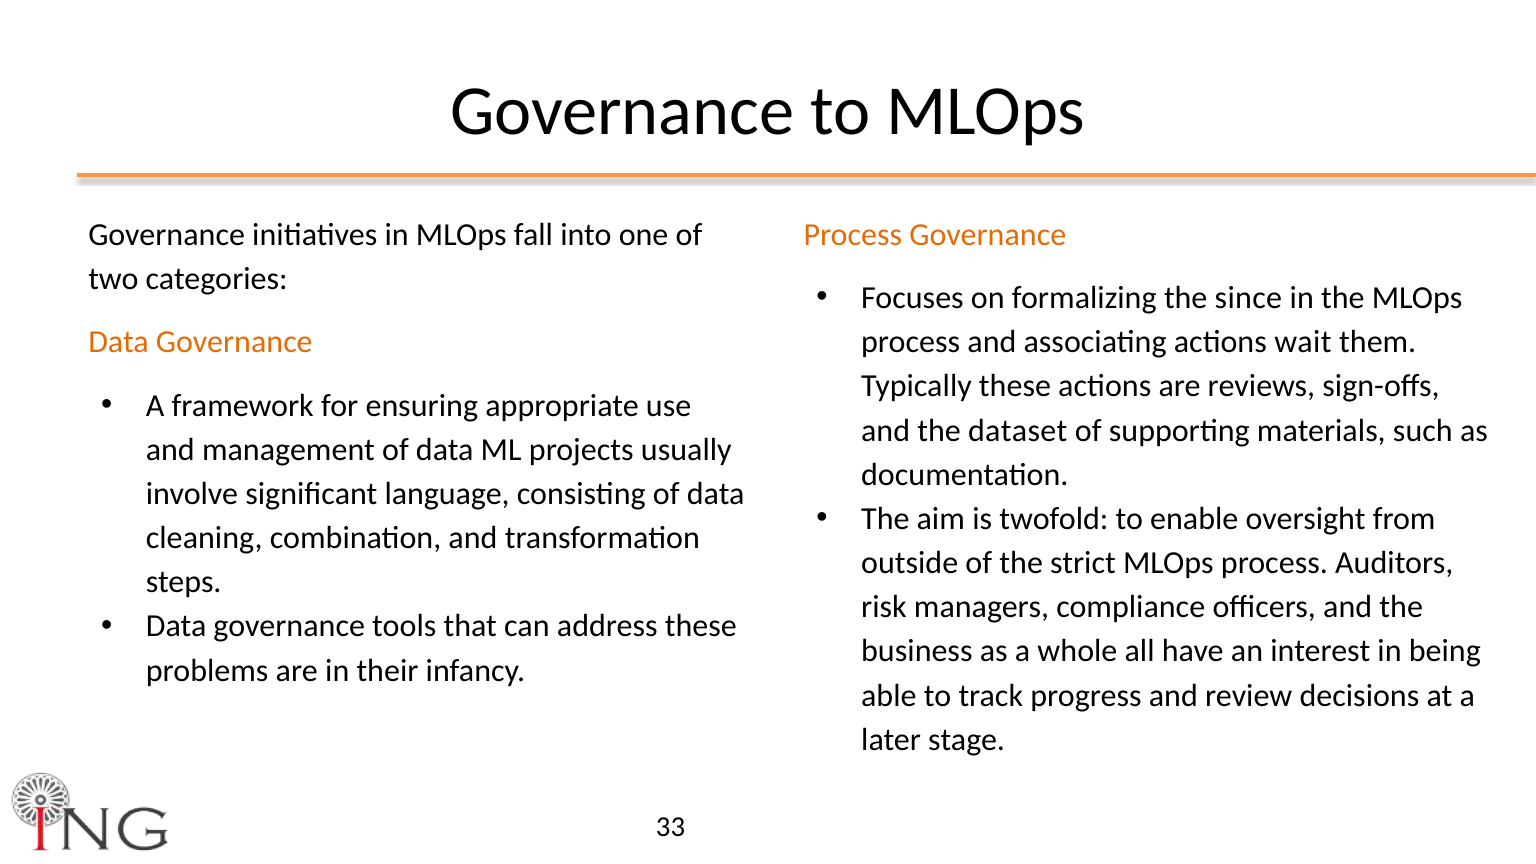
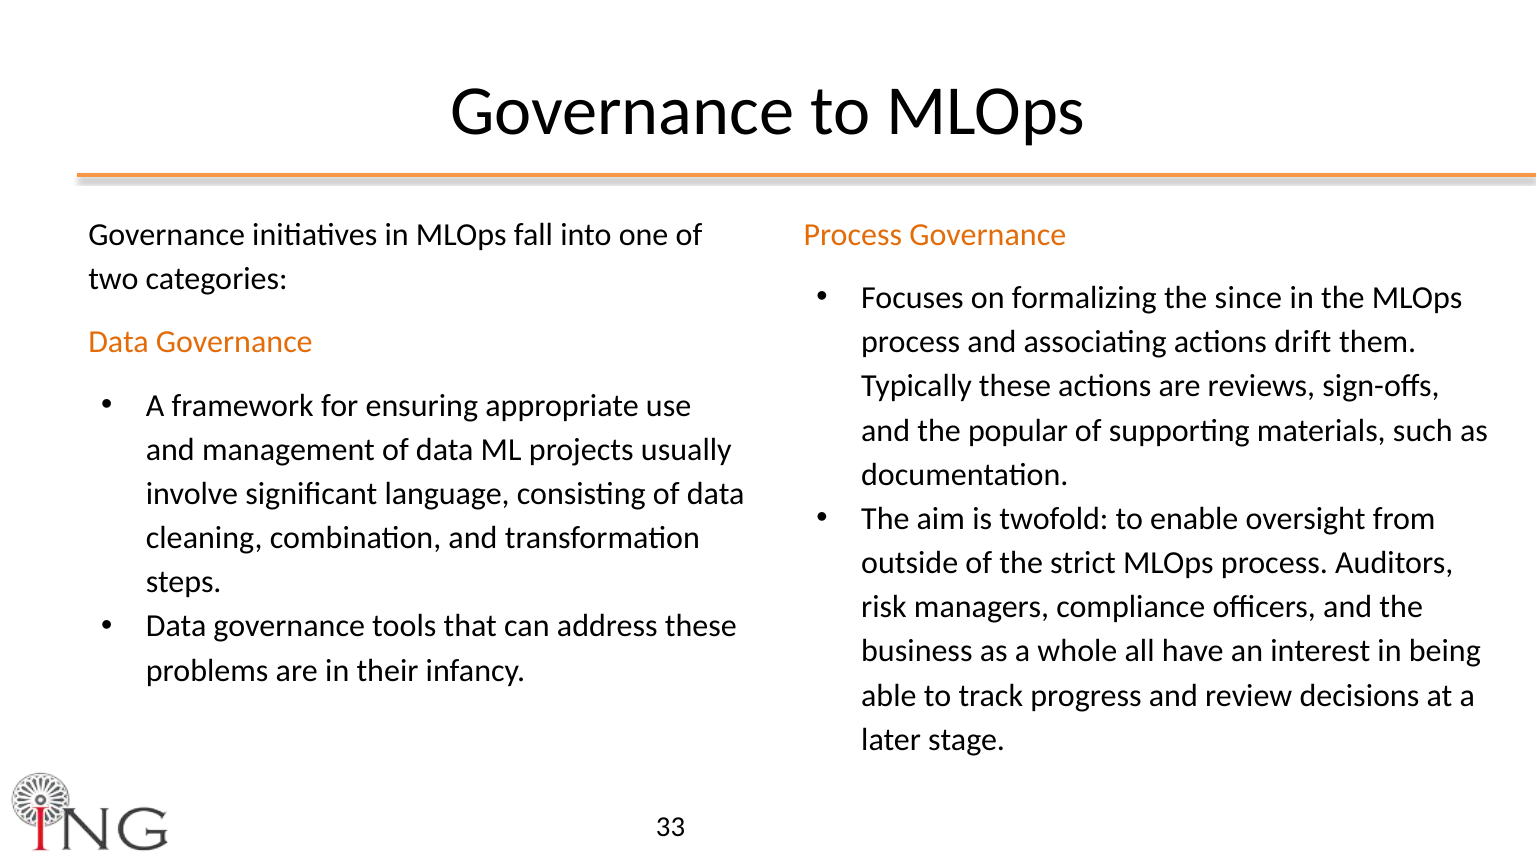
wait: wait -> drift
dataset: dataset -> popular
